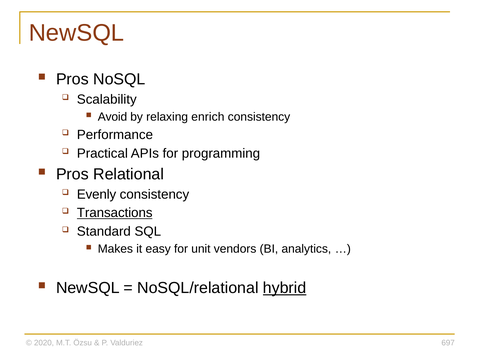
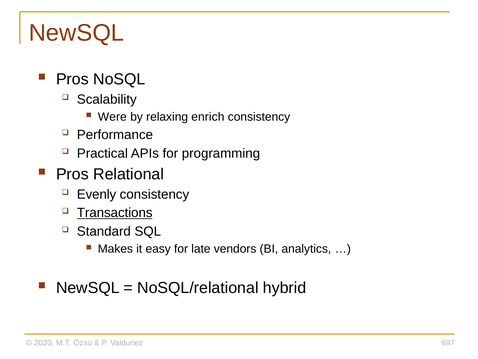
Avoid: Avoid -> Were
unit: unit -> late
hybrid underline: present -> none
